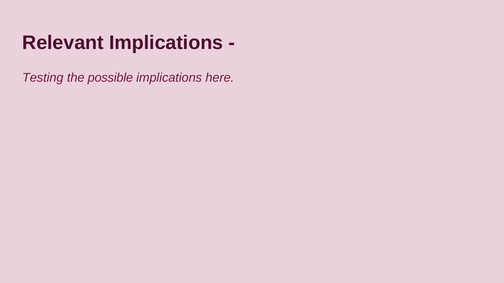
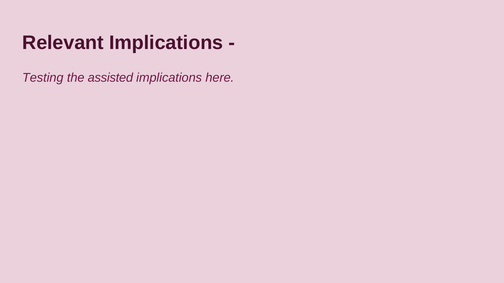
possible: possible -> assisted
